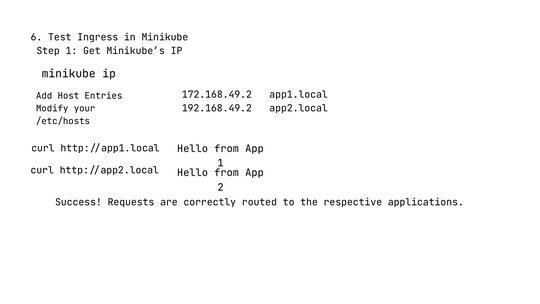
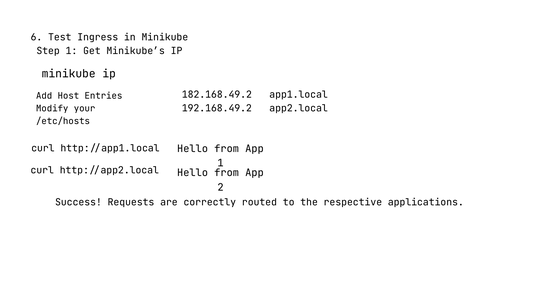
172.168.49.2: 172.168.49.2 -> 182.168.49.2
